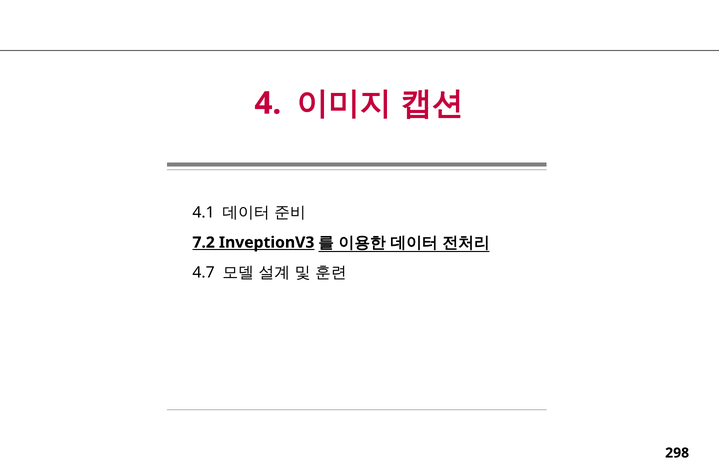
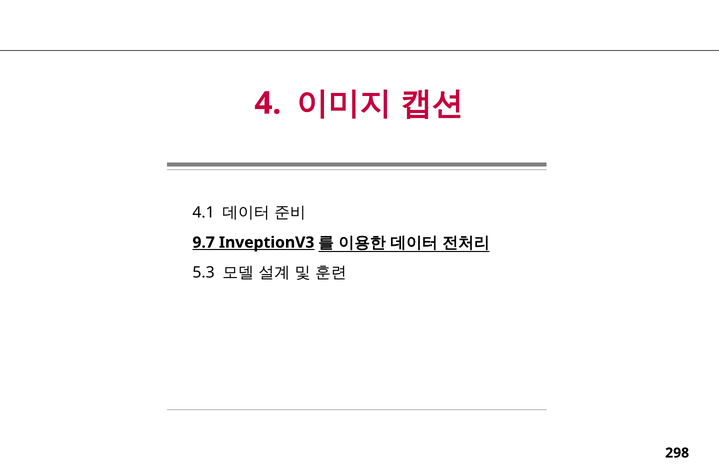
7.2: 7.2 -> 9.7
4.7: 4.7 -> 5.3
